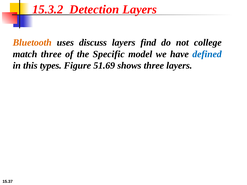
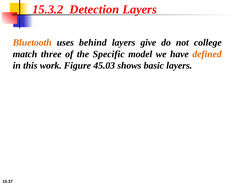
discuss: discuss -> behind
find: find -> give
defined colour: blue -> orange
types: types -> work
51.69: 51.69 -> 45.03
shows three: three -> basic
